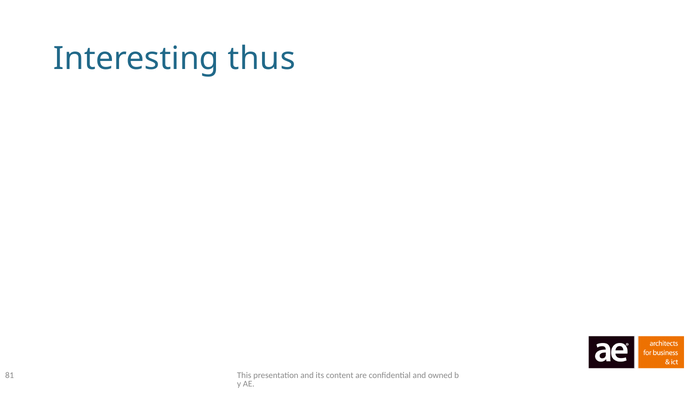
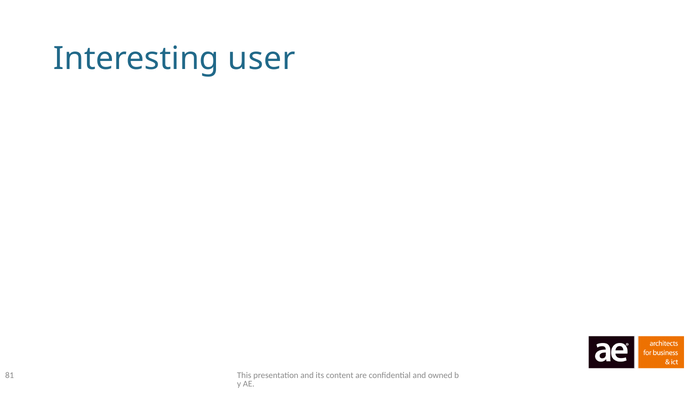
thus: thus -> user
